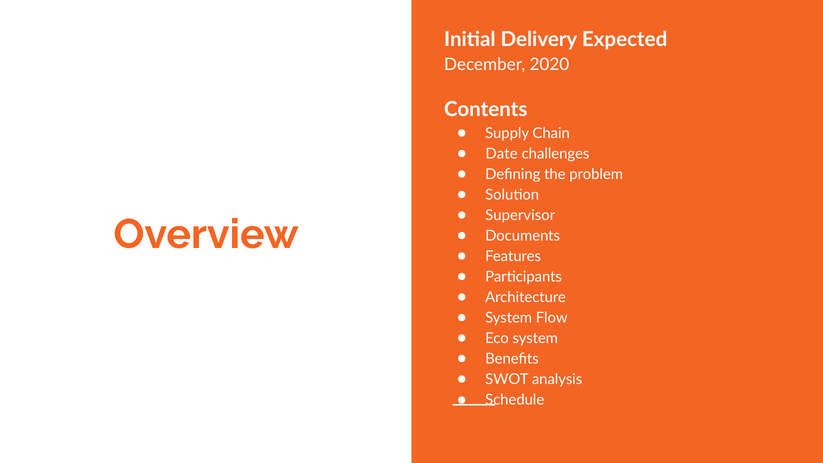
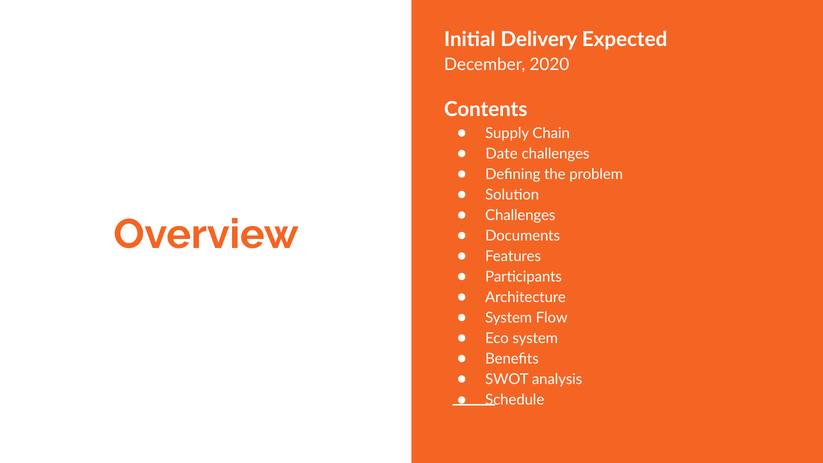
Supervisor at (520, 215): Supervisor -> Challenges
